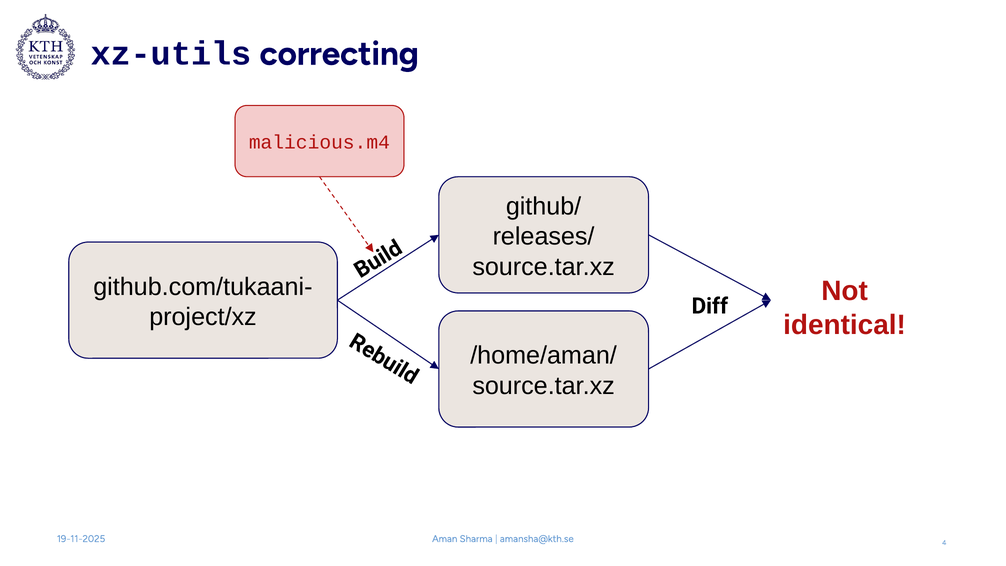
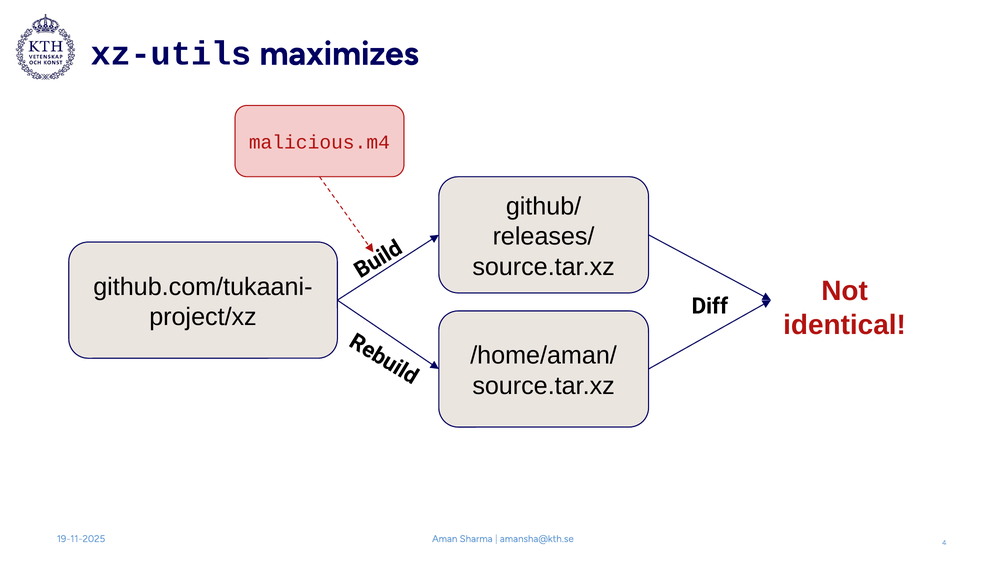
correcting: correcting -> maximizes
